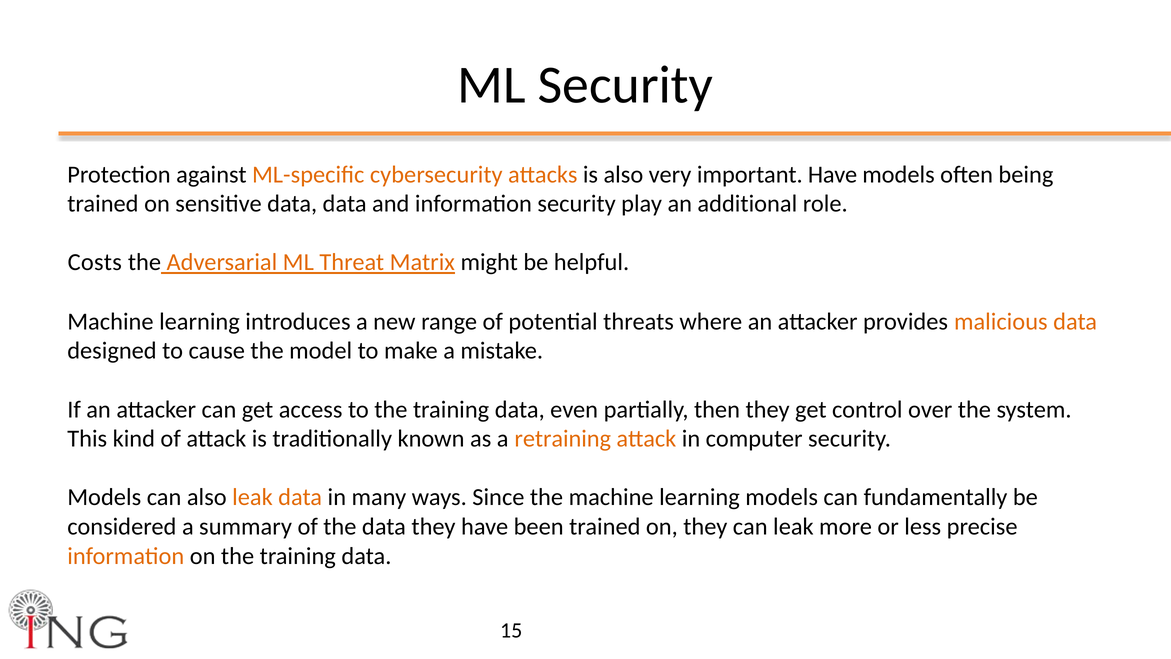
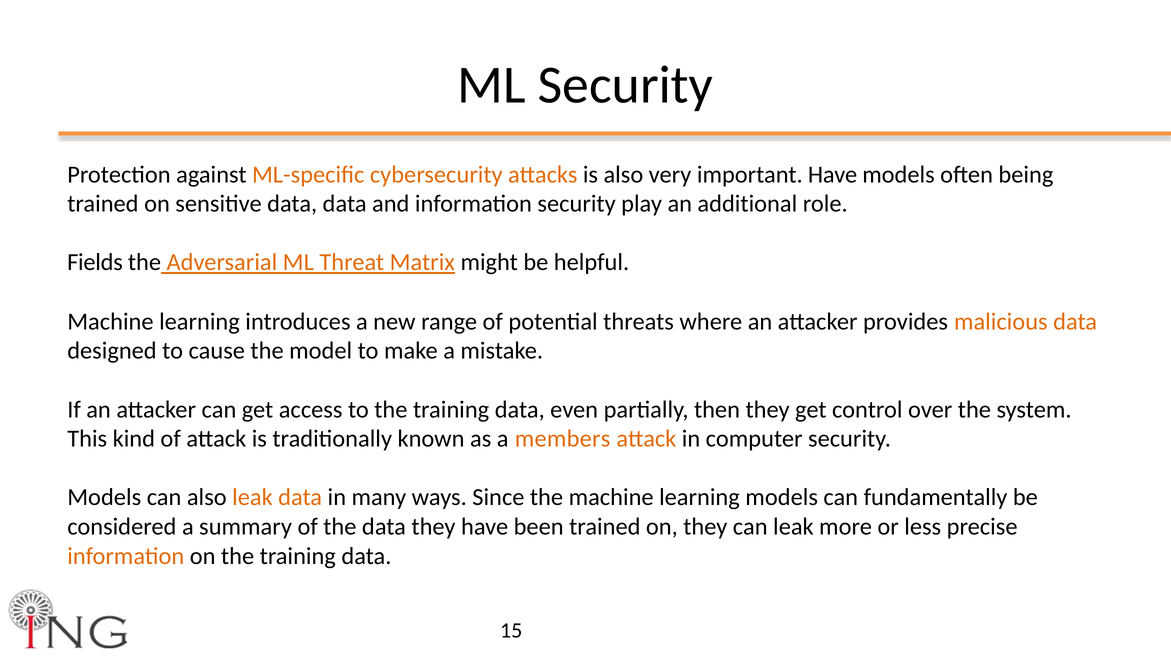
Costs: Costs -> Fields
retraining: retraining -> members
